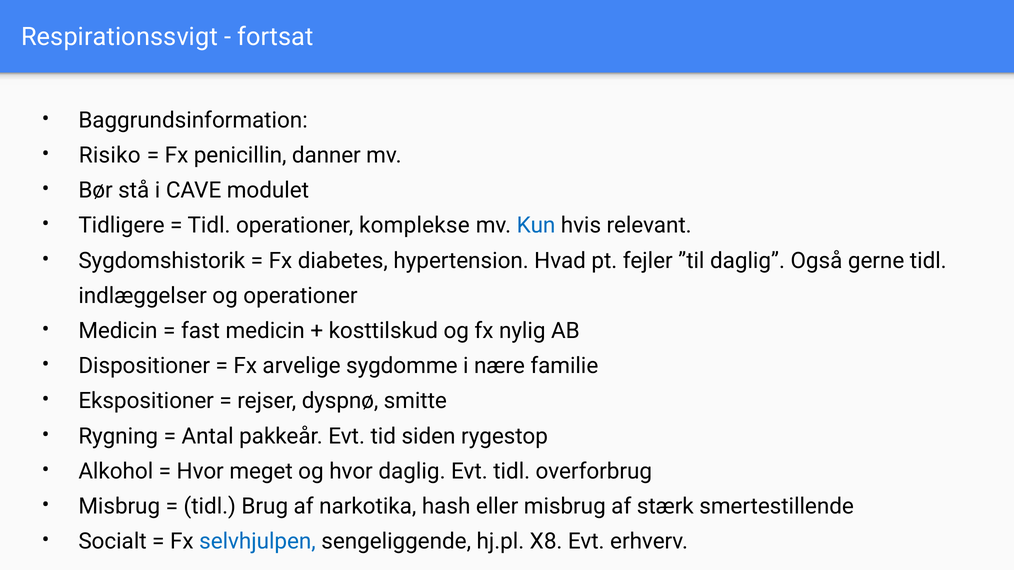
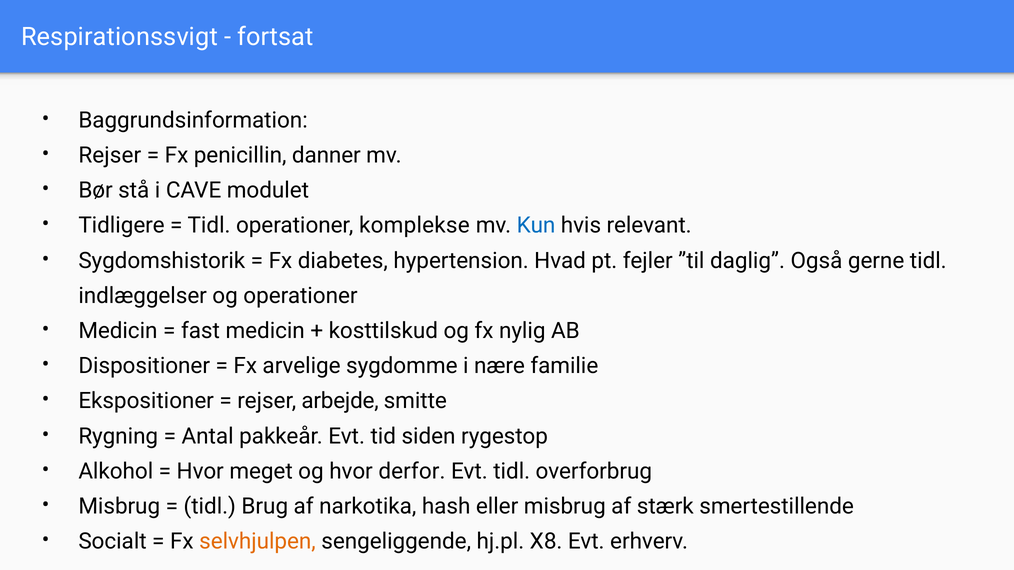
Risiko at (110, 155): Risiko -> Rejser
dyspnø: dyspnø -> arbejde
hvor daglig: daglig -> derfor
selvhjulpen colour: blue -> orange
